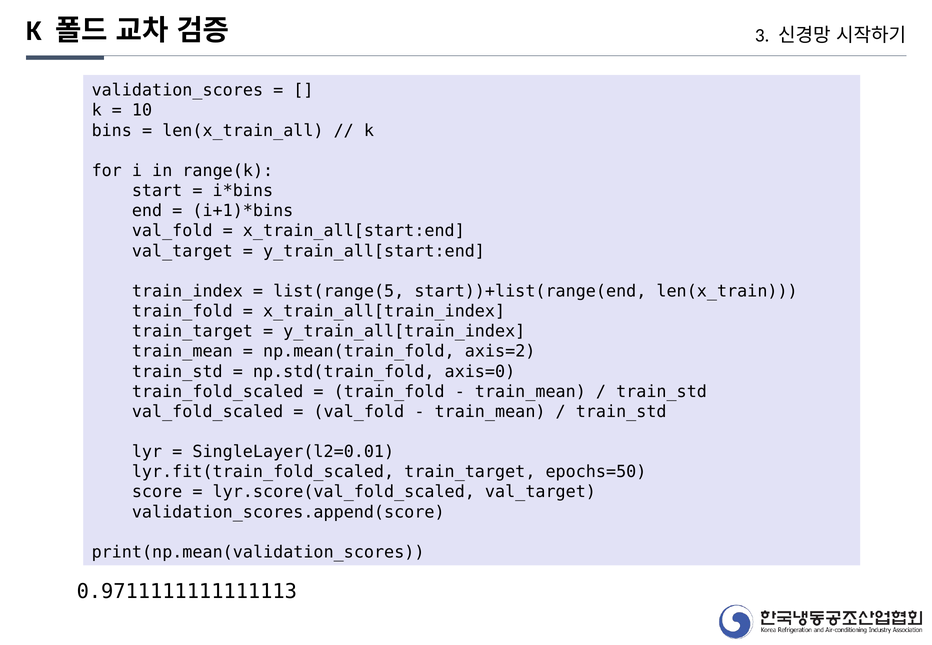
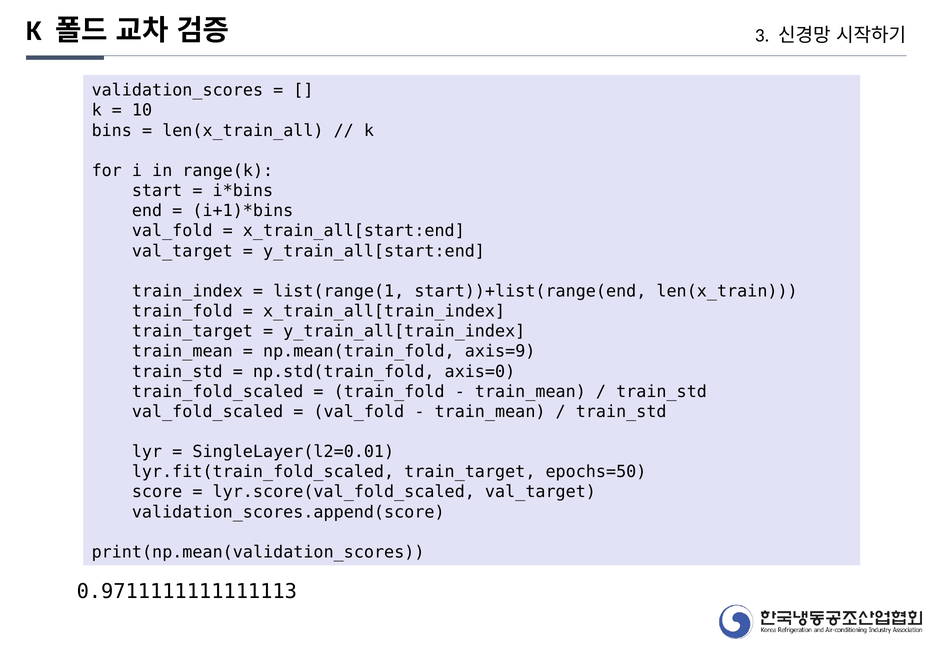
list(range(5: list(range(5 -> list(range(1
axis=2: axis=2 -> axis=9
